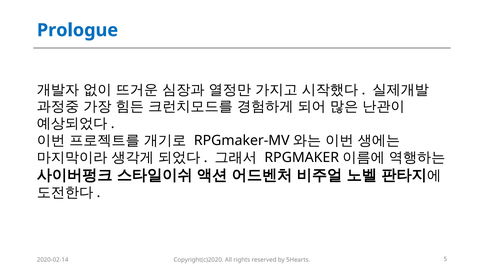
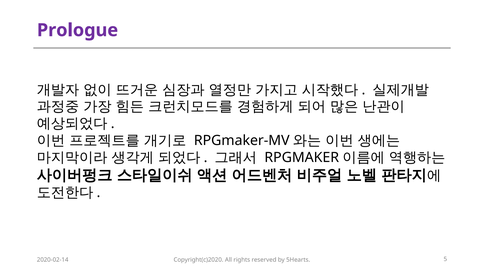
Prologue colour: blue -> purple
